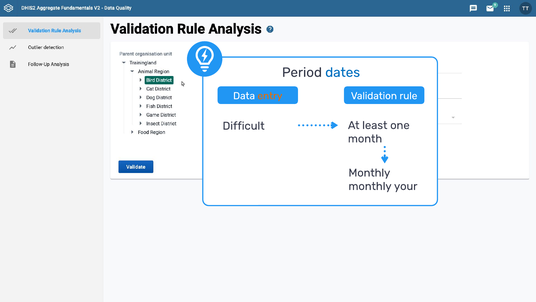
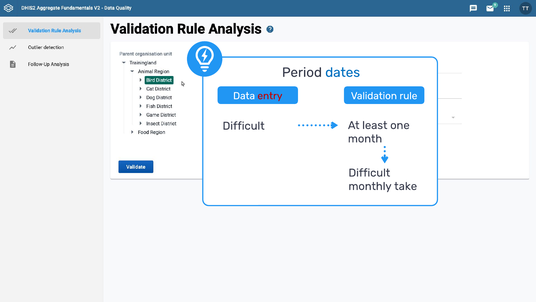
entry colour: orange -> red
Monthly at (369, 173): Monthly -> Difficult
your: your -> take
